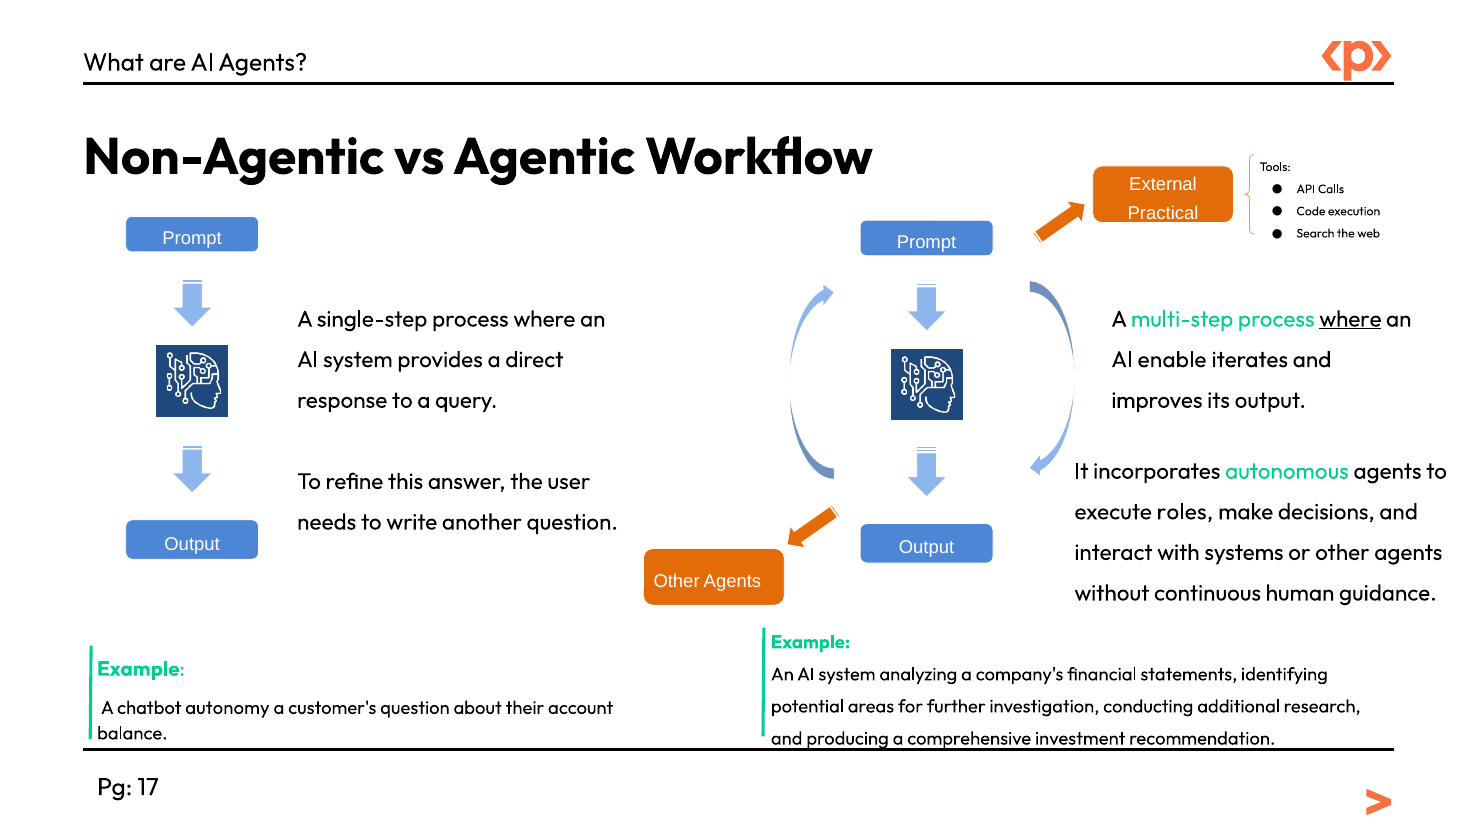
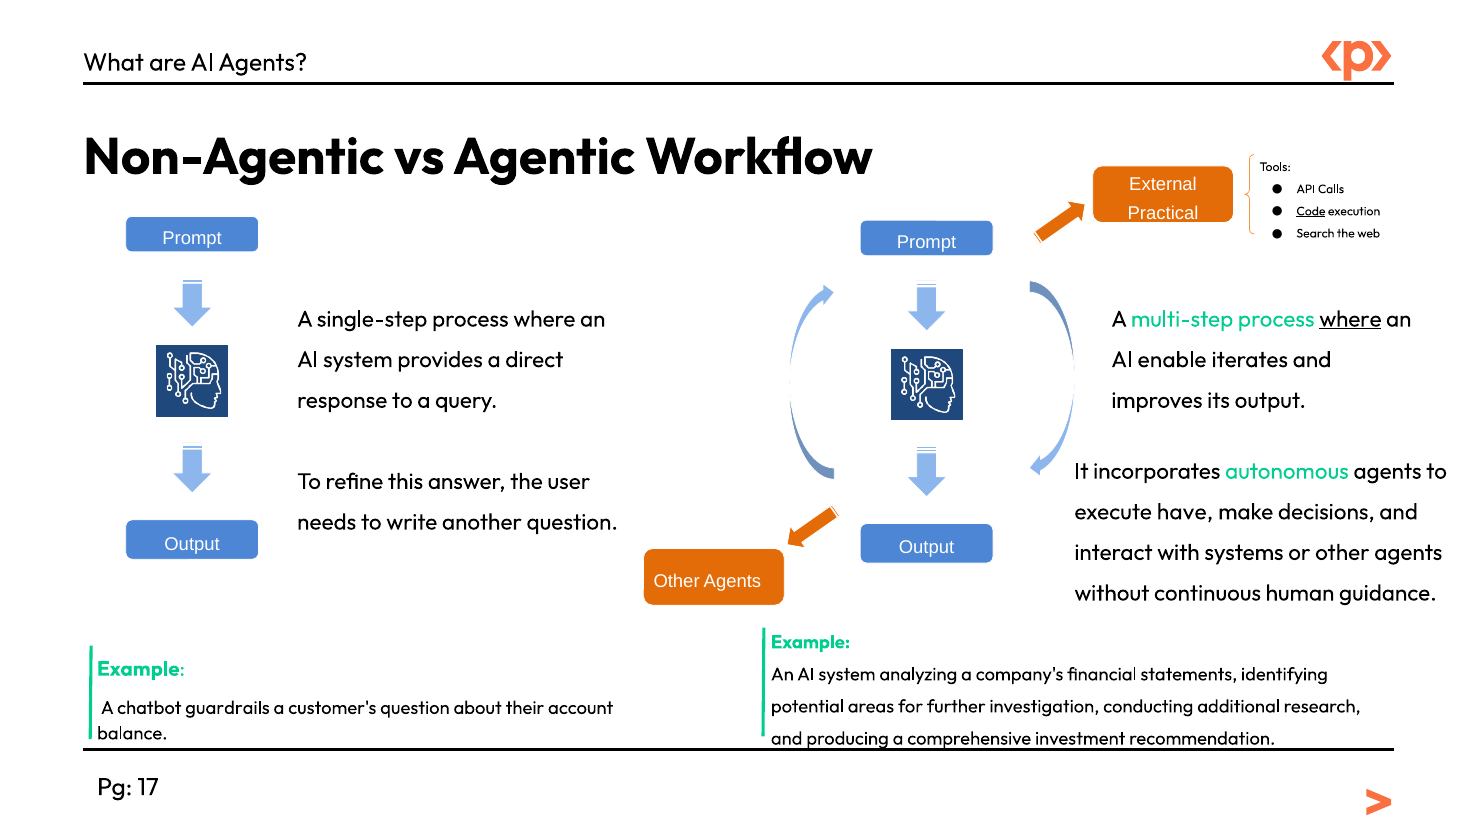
Code underline: none -> present
roles: roles -> have
autonomy: autonomy -> guardrails
